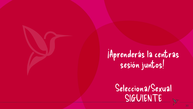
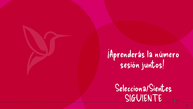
centras: centras -> número
Selecciona/Sexual: Selecciona/Sexual -> Selecciona/Sientes
